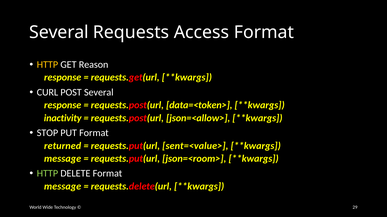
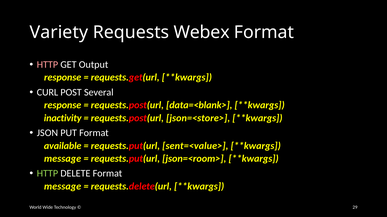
Several at (59, 33): Several -> Variety
Access: Access -> Webex
HTTP at (47, 65) colour: yellow -> pink
Reason: Reason -> Output
data=<token>: data=<token> -> data=<blank>
json=<allow>: json=<allow> -> json=<store>
STOP: STOP -> JSON
returned: returned -> available
